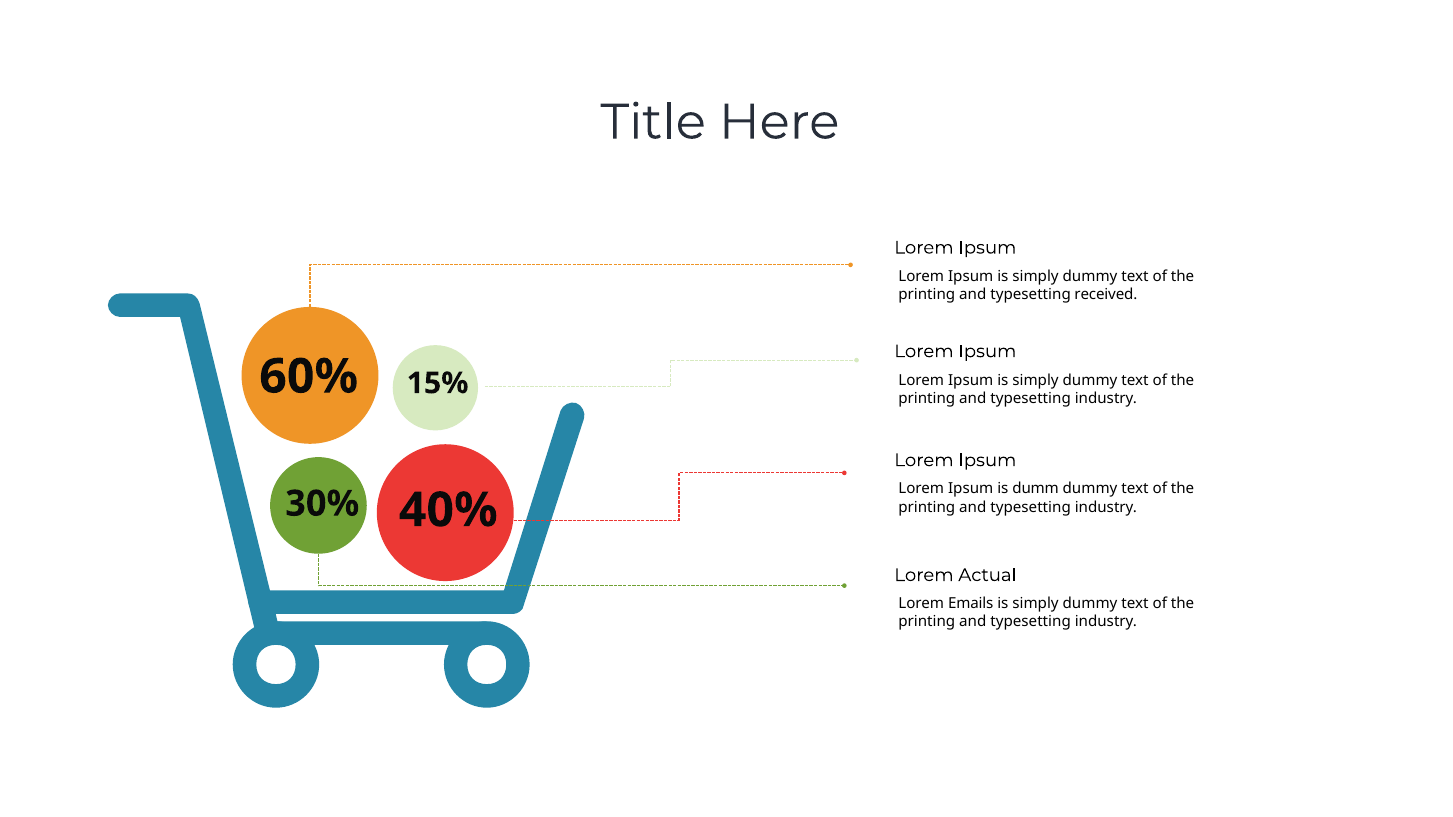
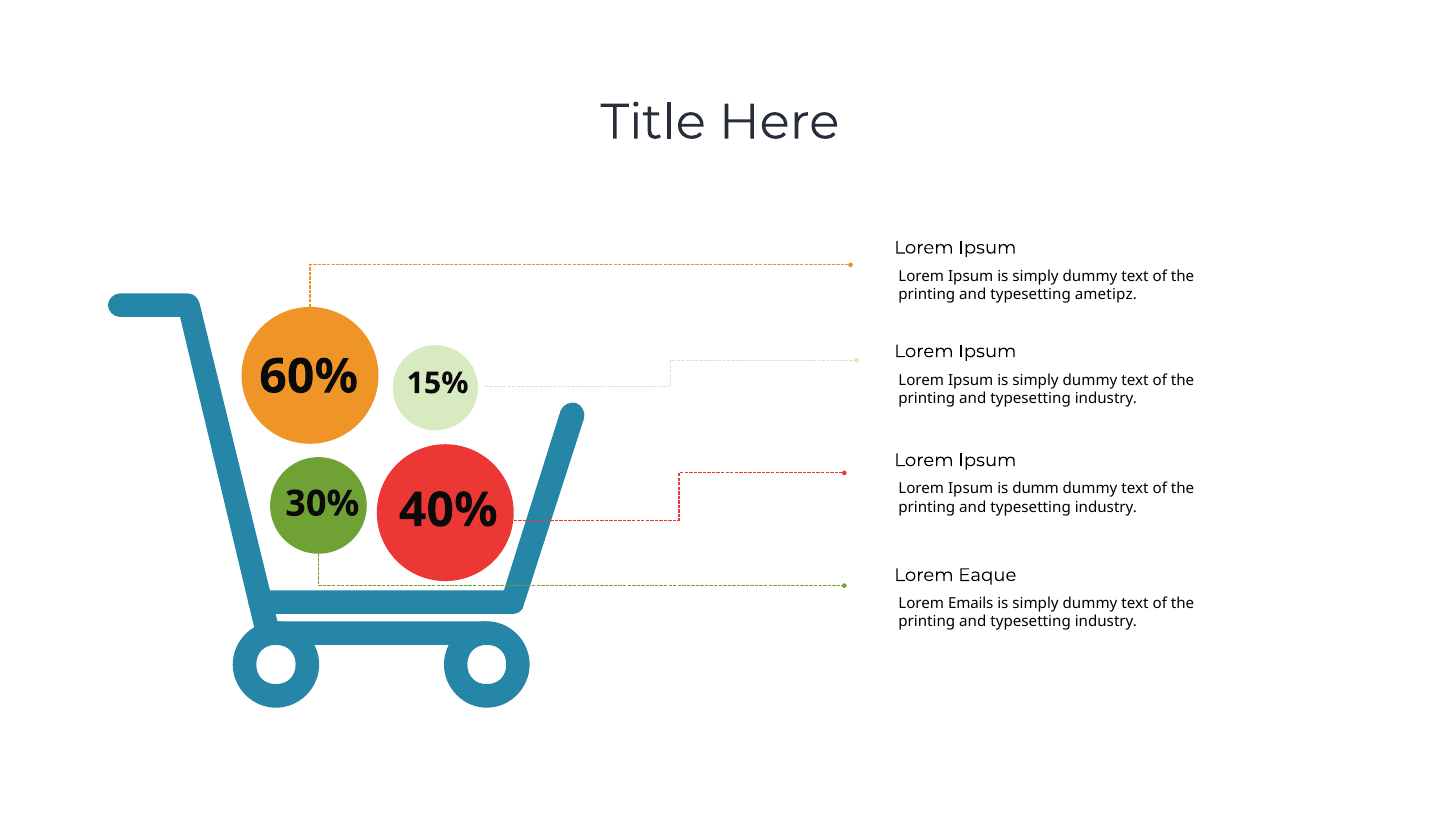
received: received -> ametipz
Actual: Actual -> Eaque
